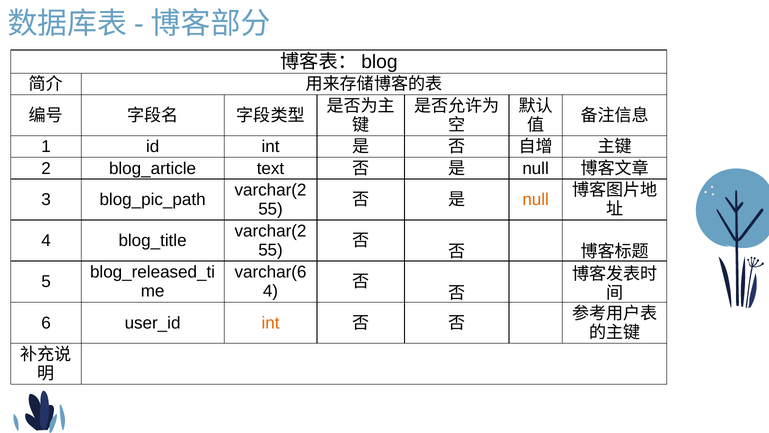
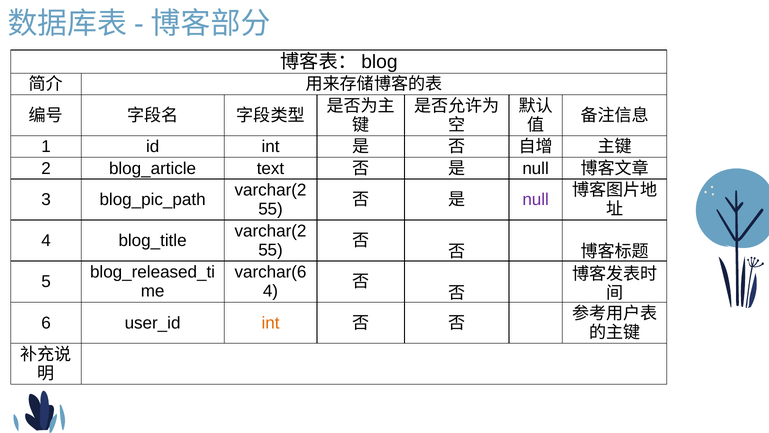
null at (536, 200) colour: orange -> purple
